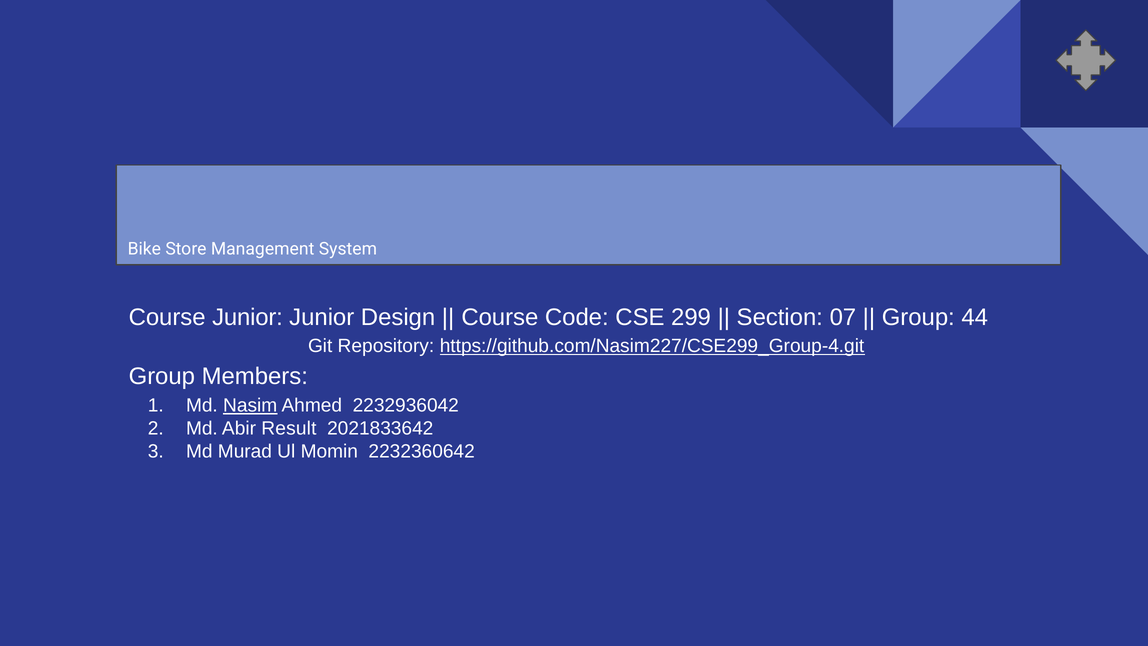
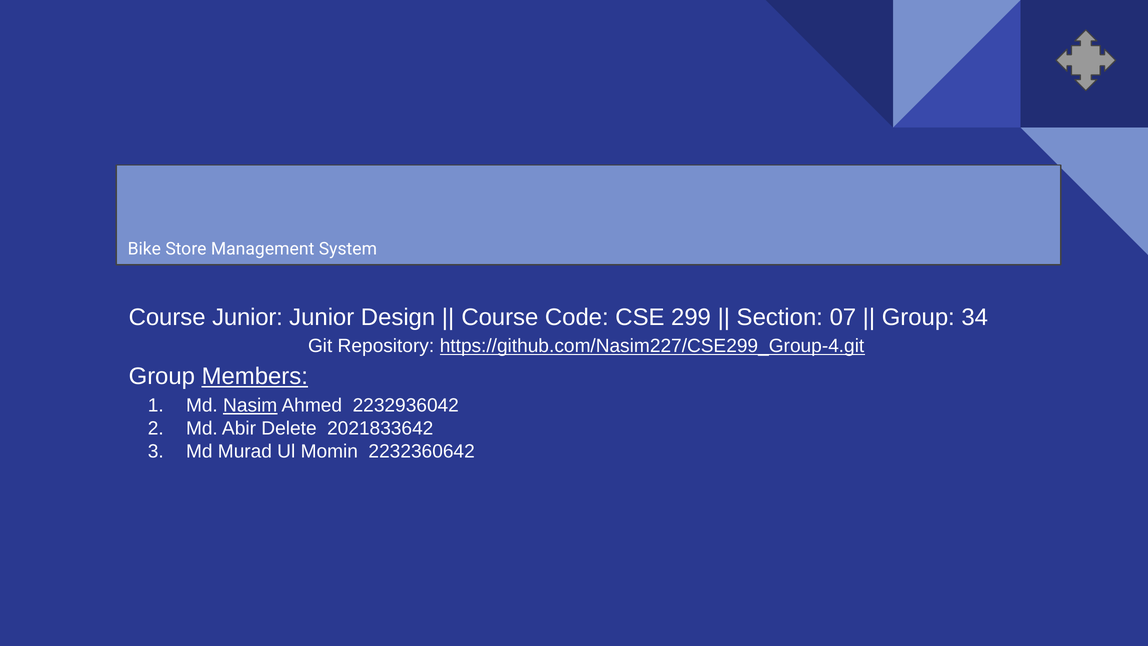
44: 44 -> 34
Members underline: none -> present
Result: Result -> Delete
